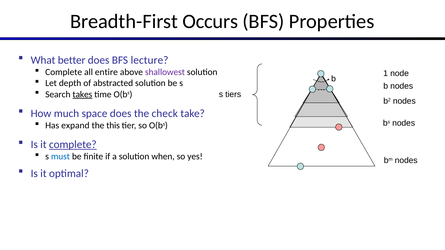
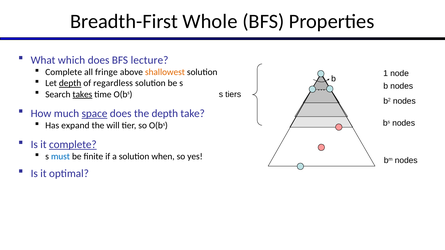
Occurs: Occurs -> Whole
better: better -> which
entire: entire -> fringe
shallowest colour: purple -> orange
depth at (70, 83) underline: none -> present
abstracted: abstracted -> regardless
space underline: none -> present
the check: check -> depth
this: this -> will
